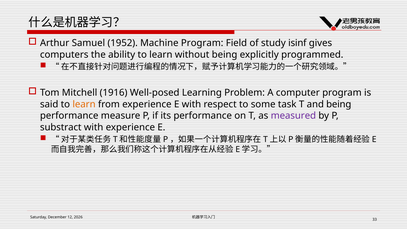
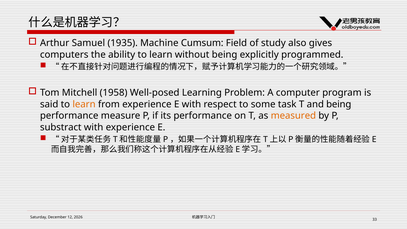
1952: 1952 -> 1935
Machine Program: Program -> Cumsum
isinf: isinf -> also
1916: 1916 -> 1958
measured colour: purple -> orange
